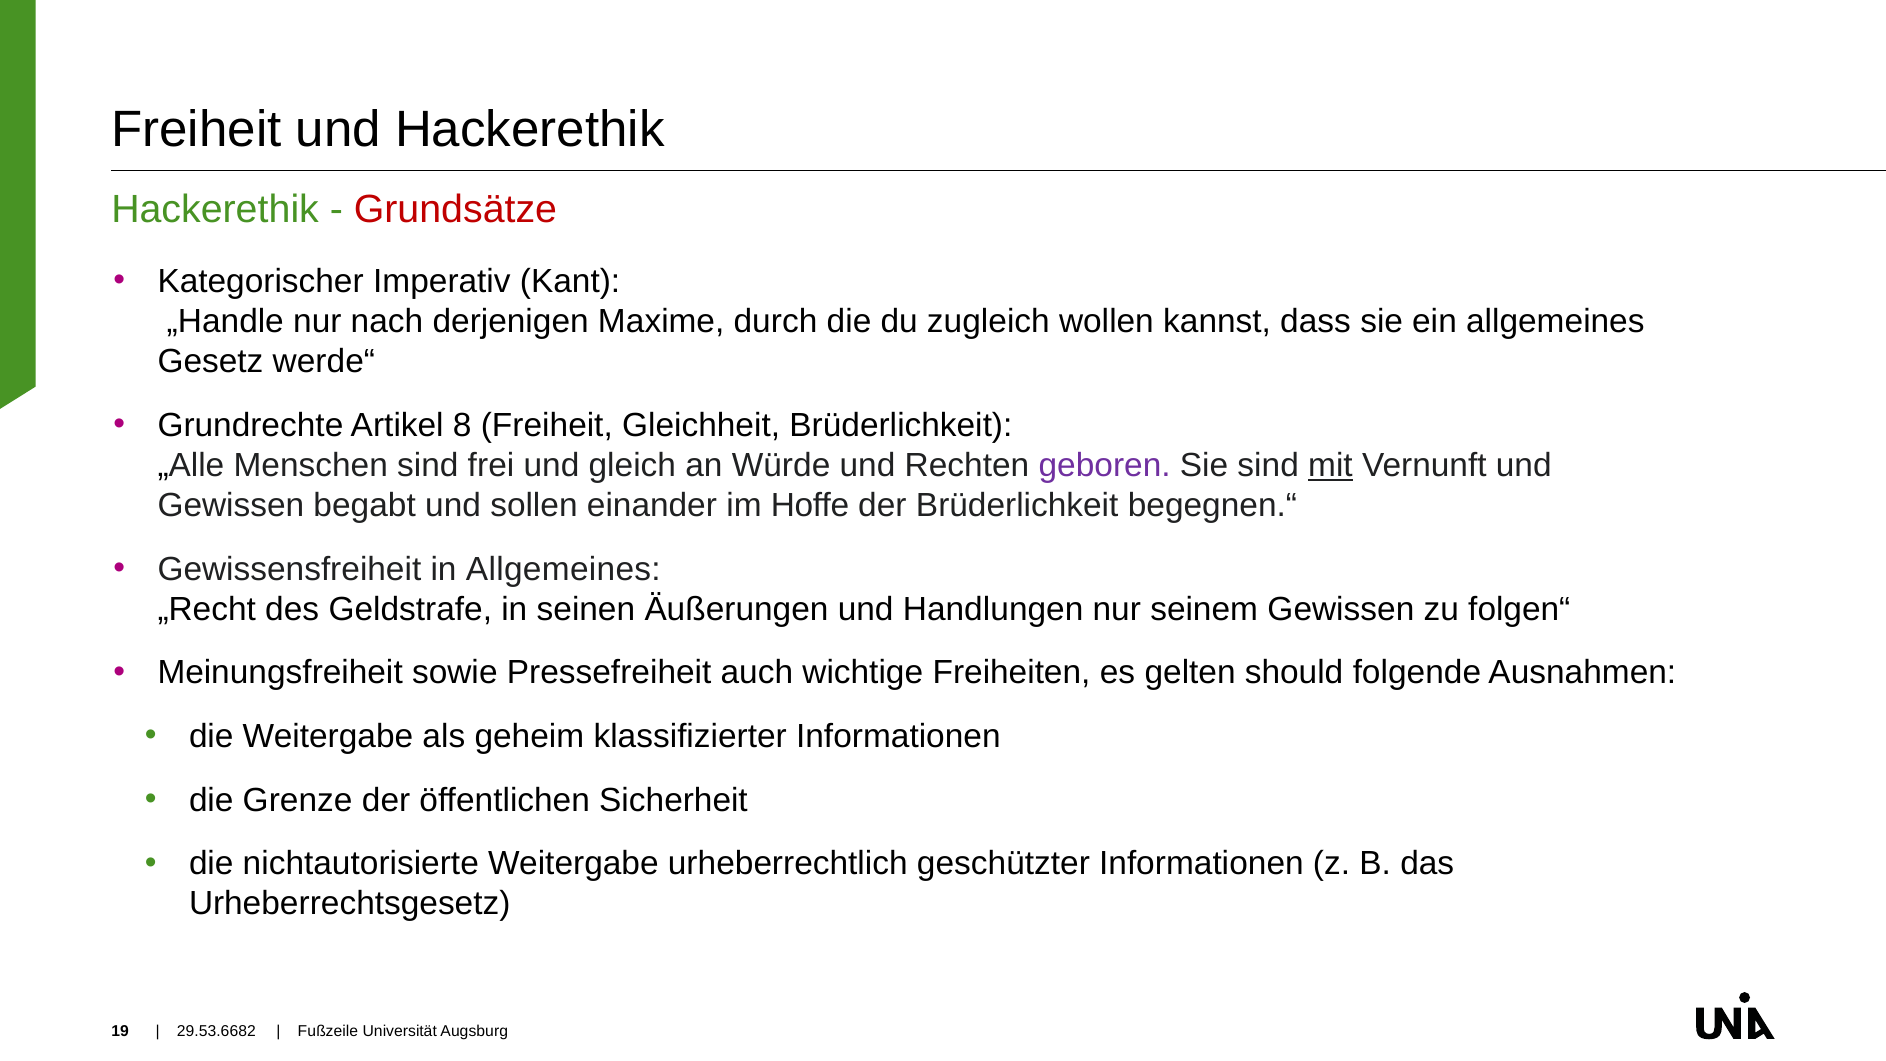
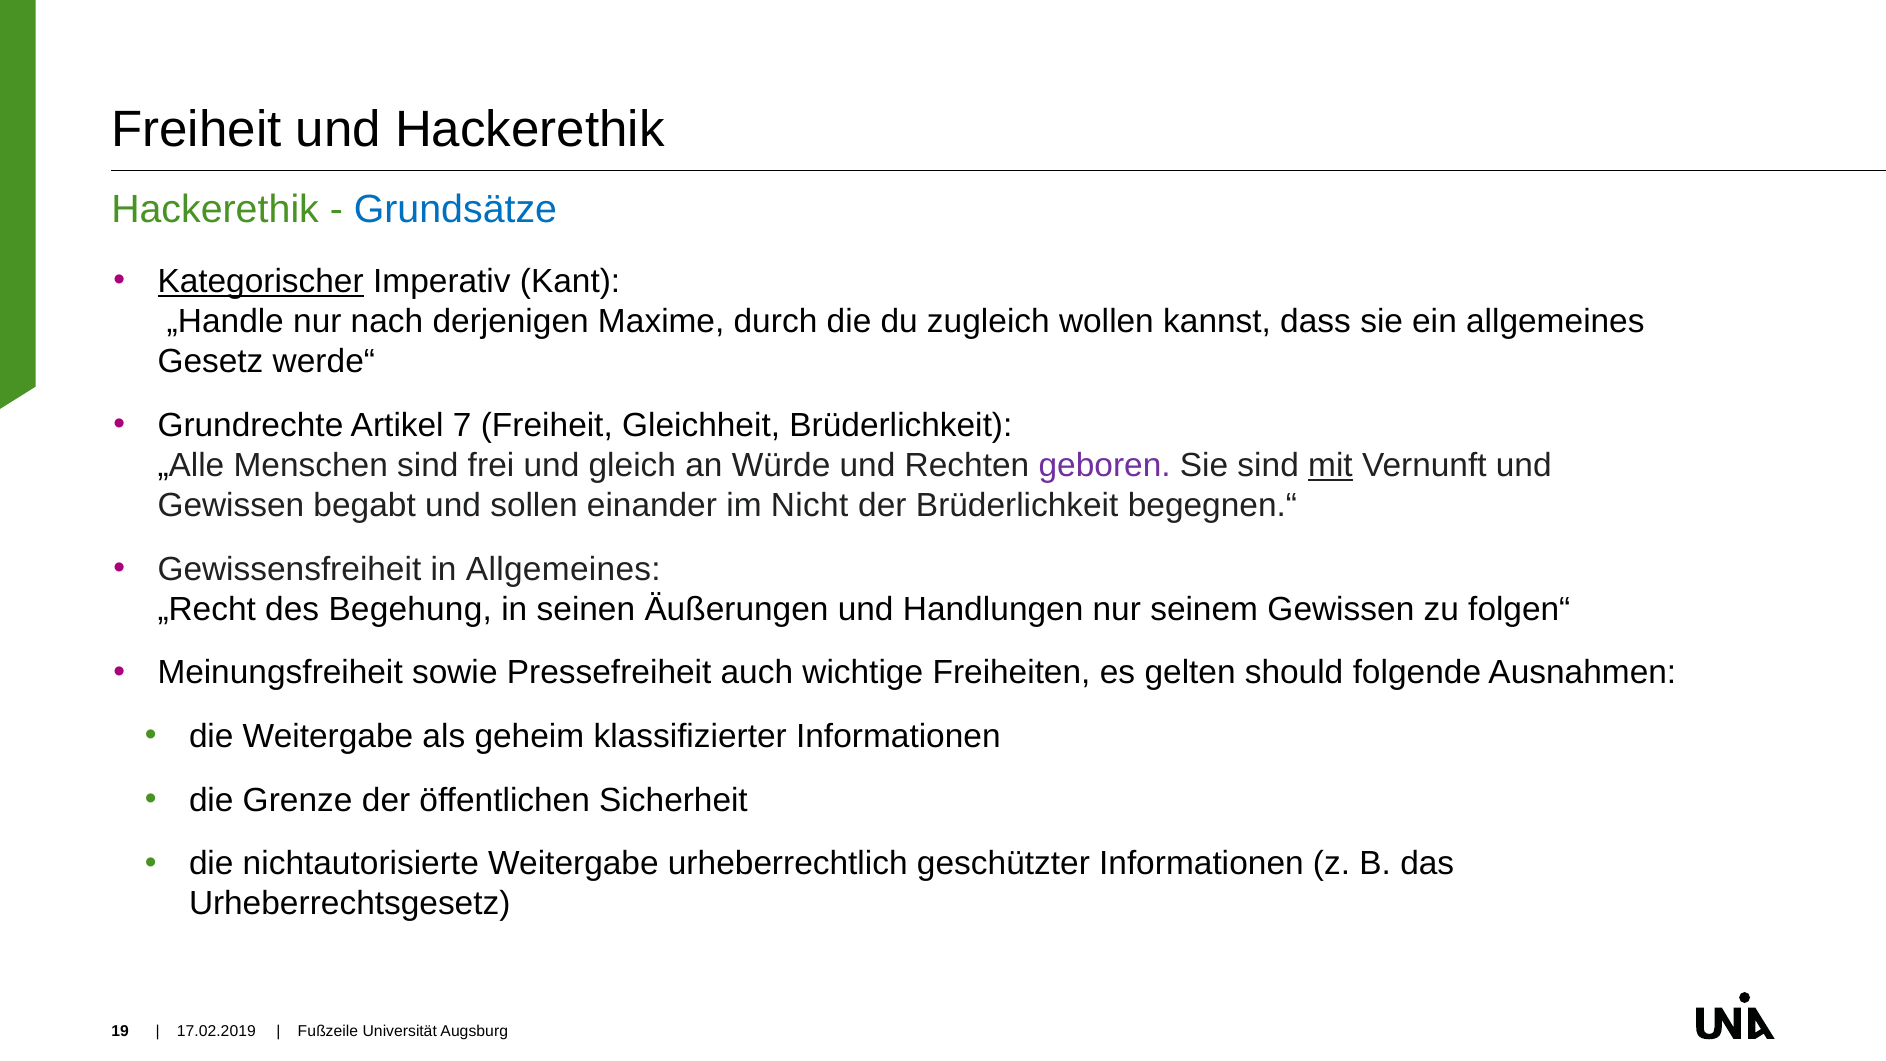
Grundsätze colour: red -> blue
Kategorischer underline: none -> present
8: 8 -> 7
Hoffe: Hoffe -> Nicht
Geldstrafe: Geldstrafe -> Begehung
29.53.6682: 29.53.6682 -> 17.02.2019
